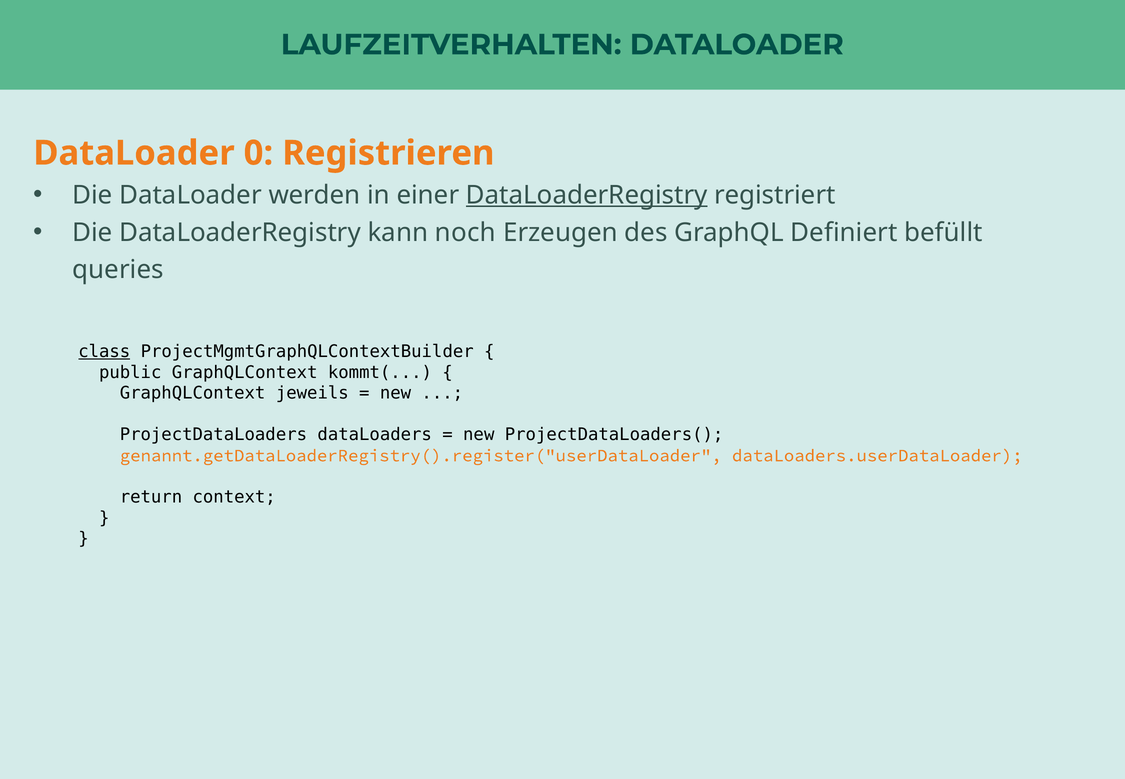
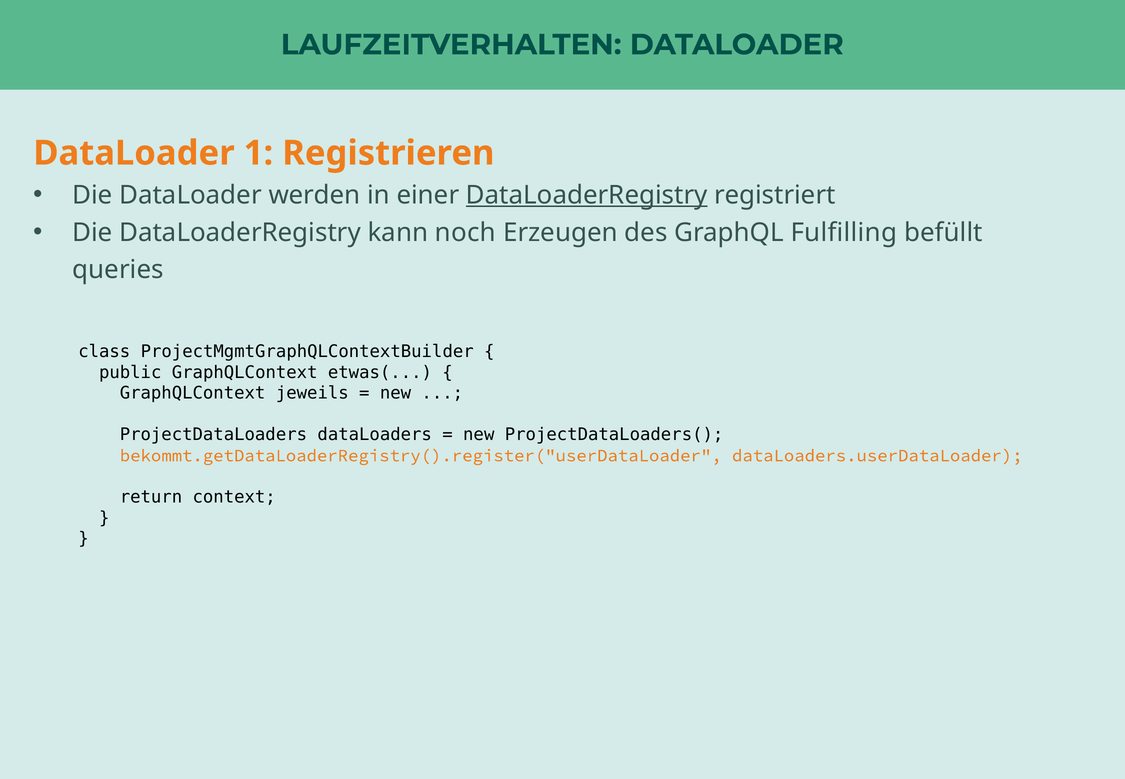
0: 0 -> 1
Definiert: Definiert -> Fulfilling
class underline: present -> none
kommt(: kommt( -> etwas(
genannt.getDataLoaderRegistry().register("userDataLoader: genannt.getDataLoaderRegistry().register("userDataLoader -> bekommt.getDataLoaderRegistry().register("userDataLoader
